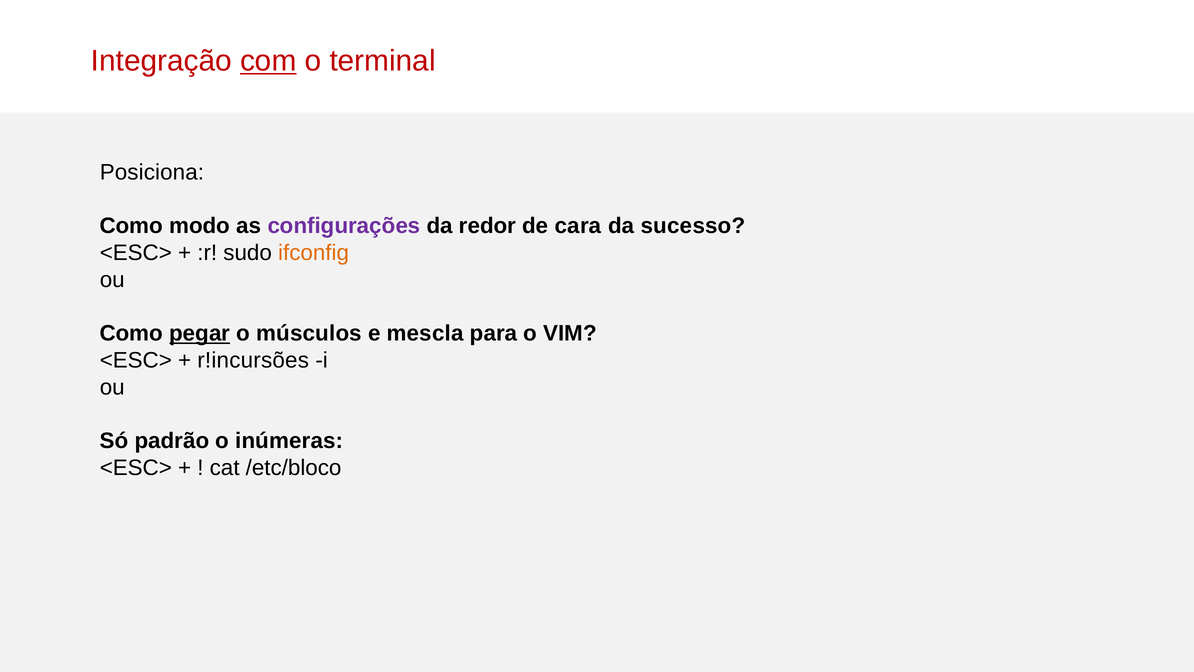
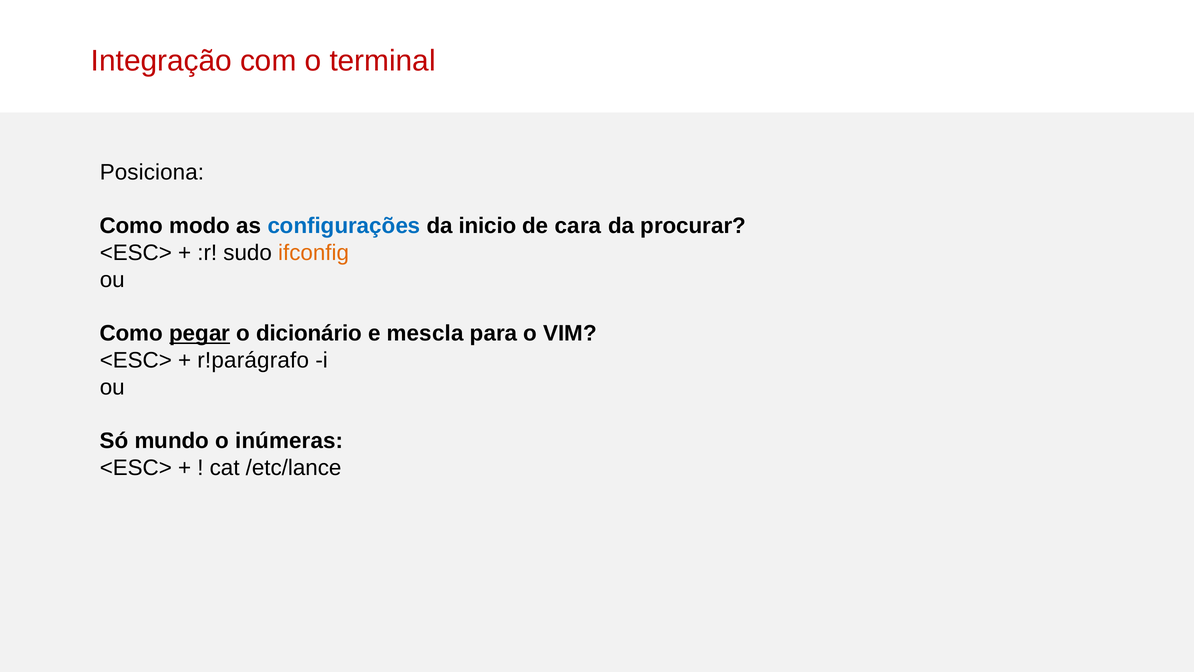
com underline: present -> none
configurações colour: purple -> blue
redor: redor -> inicio
sucesso: sucesso -> procurar
músculos: músculos -> dicionário
r!incursões: r!incursões -> r!parágrafo
padrão: padrão -> mundo
/etc/bloco: /etc/bloco -> /etc/lance
